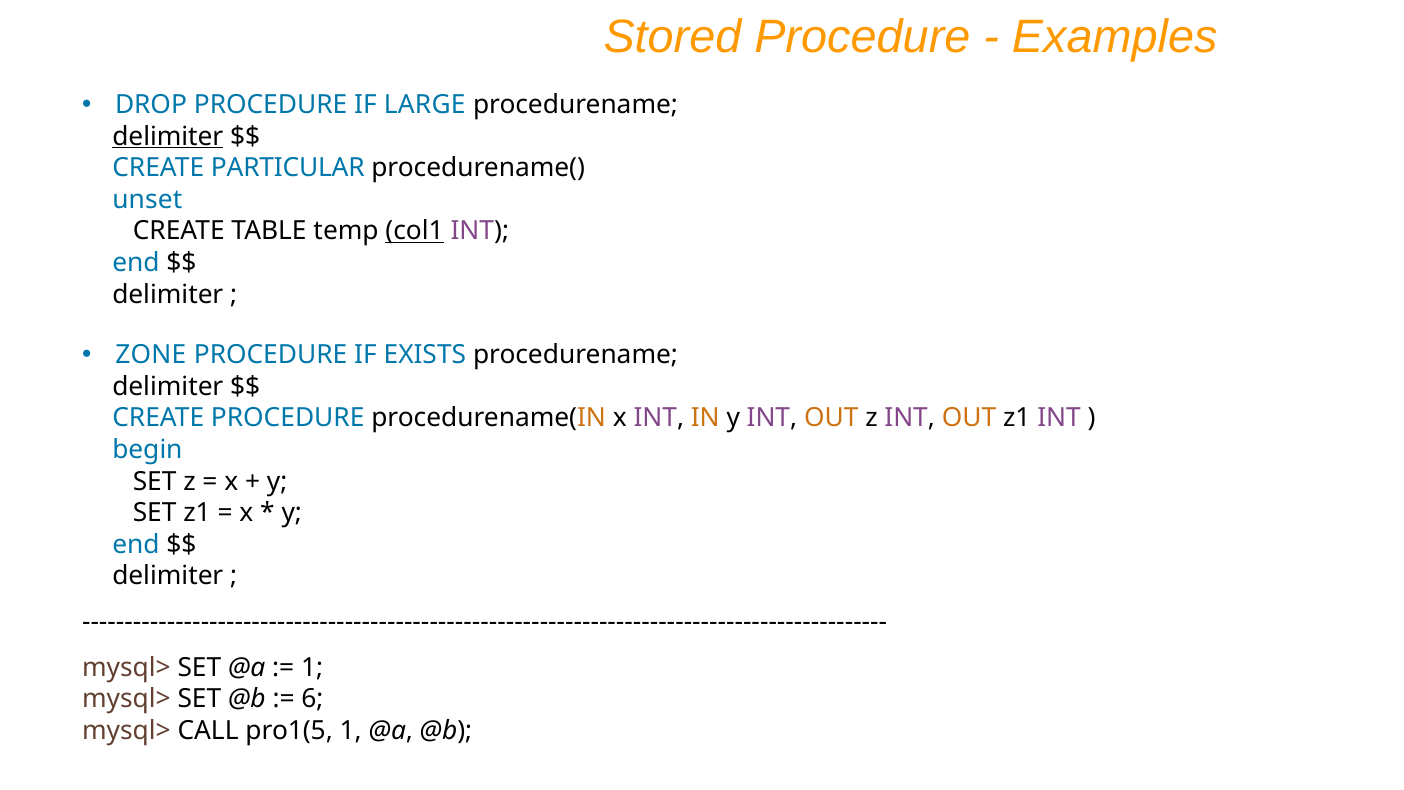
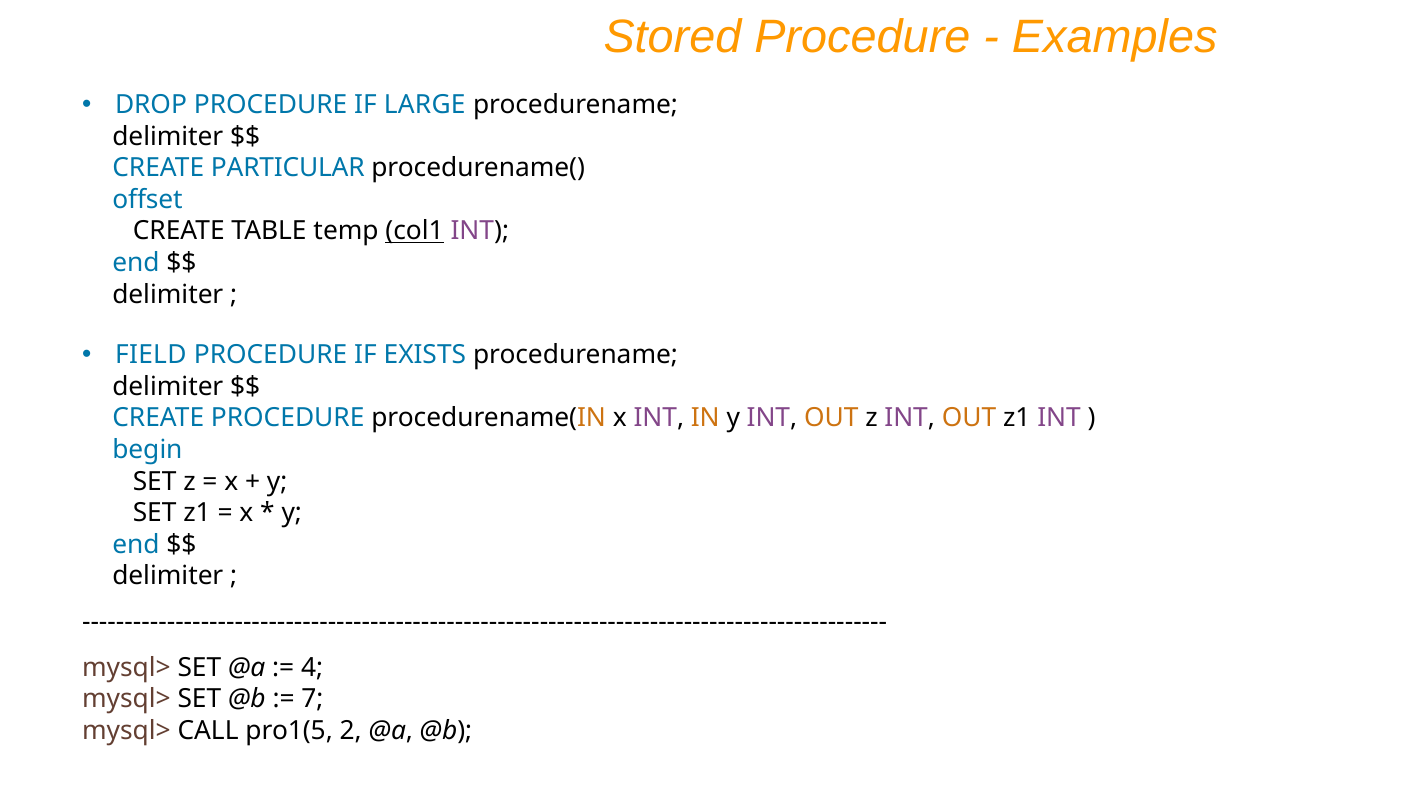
delimiter at (168, 136) underline: present -> none
unset: unset -> offset
ZONE: ZONE -> FIELD
1 at (312, 667): 1 -> 4
6: 6 -> 7
pro1(5 1: 1 -> 2
